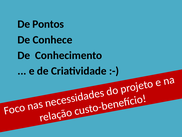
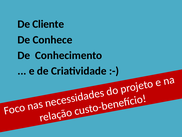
Pontos: Pontos -> Cliente
